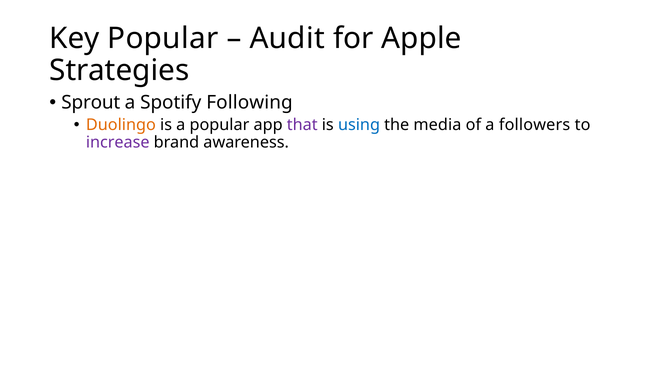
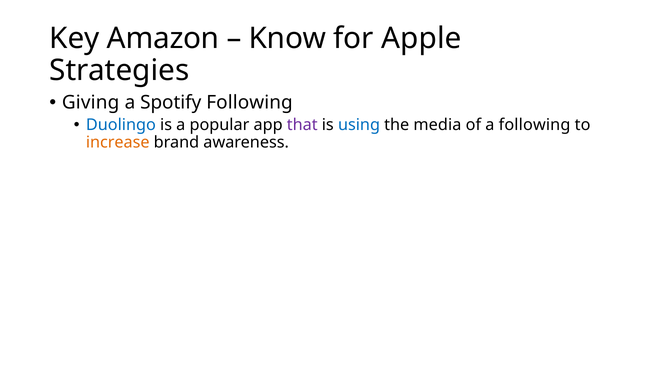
Key Popular: Popular -> Amazon
Audit: Audit -> Know
Sprout: Sprout -> Giving
Duolingo colour: orange -> blue
a followers: followers -> following
increase colour: purple -> orange
